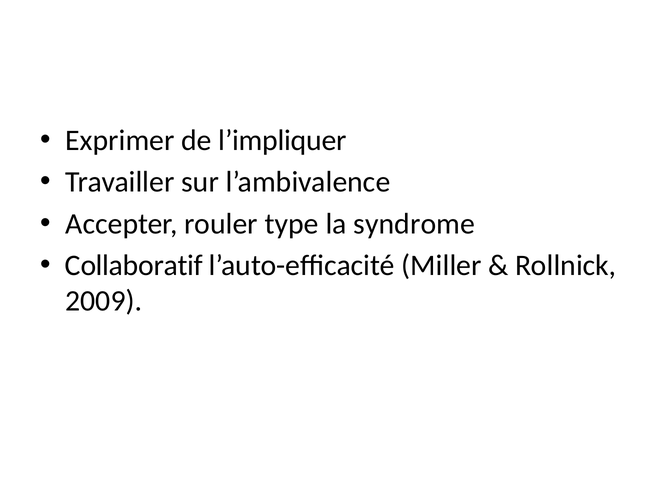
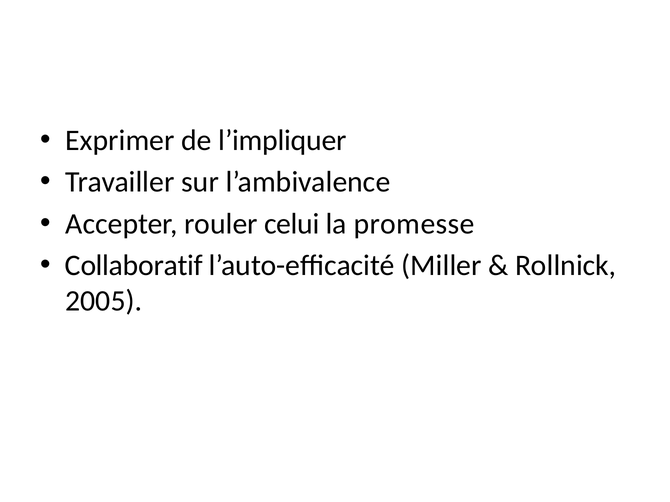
type: type -> celui
syndrome: syndrome -> promesse
2009: 2009 -> 2005
